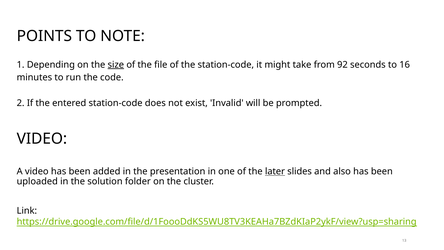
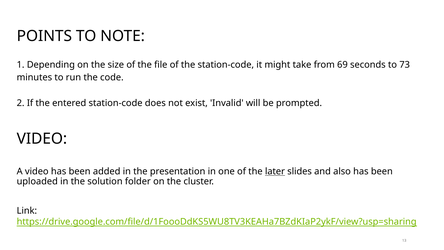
size underline: present -> none
92: 92 -> 69
16: 16 -> 73
